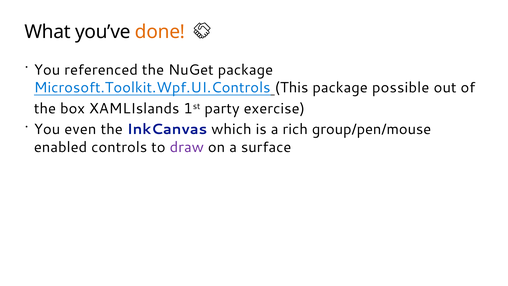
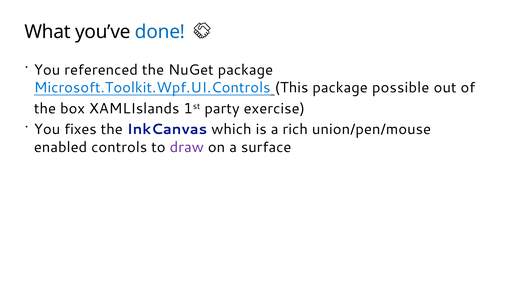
done colour: orange -> blue
even: even -> fixes
group/pen/mouse: group/pen/mouse -> union/pen/mouse
